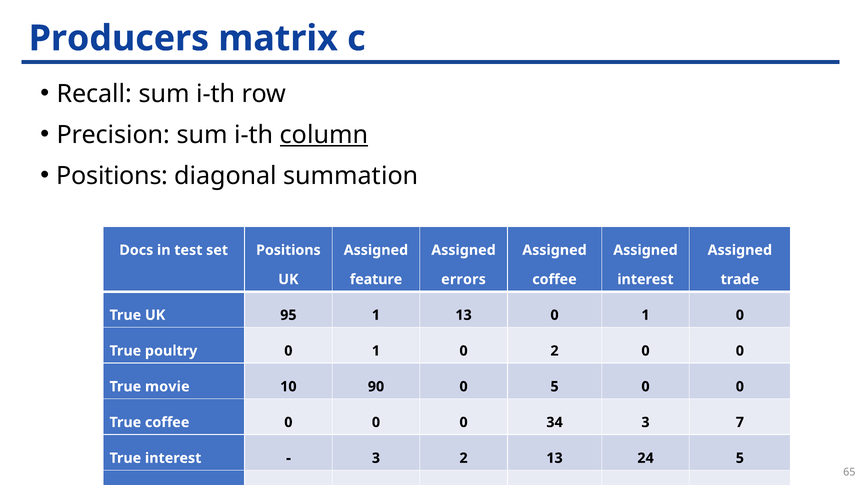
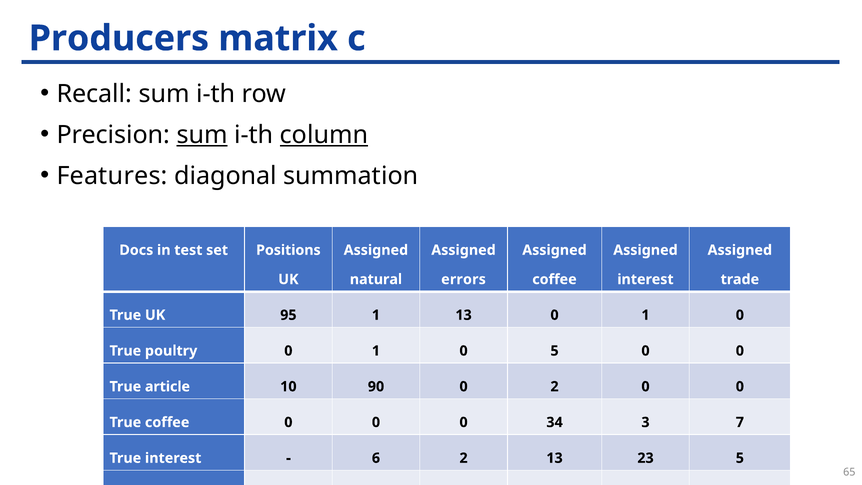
sum at (202, 135) underline: none -> present
Positions at (112, 176): Positions -> Features
feature: feature -> natural
1 0 2: 2 -> 5
movie: movie -> article
90 0 5: 5 -> 2
3 at (376, 458): 3 -> 6
24: 24 -> 23
